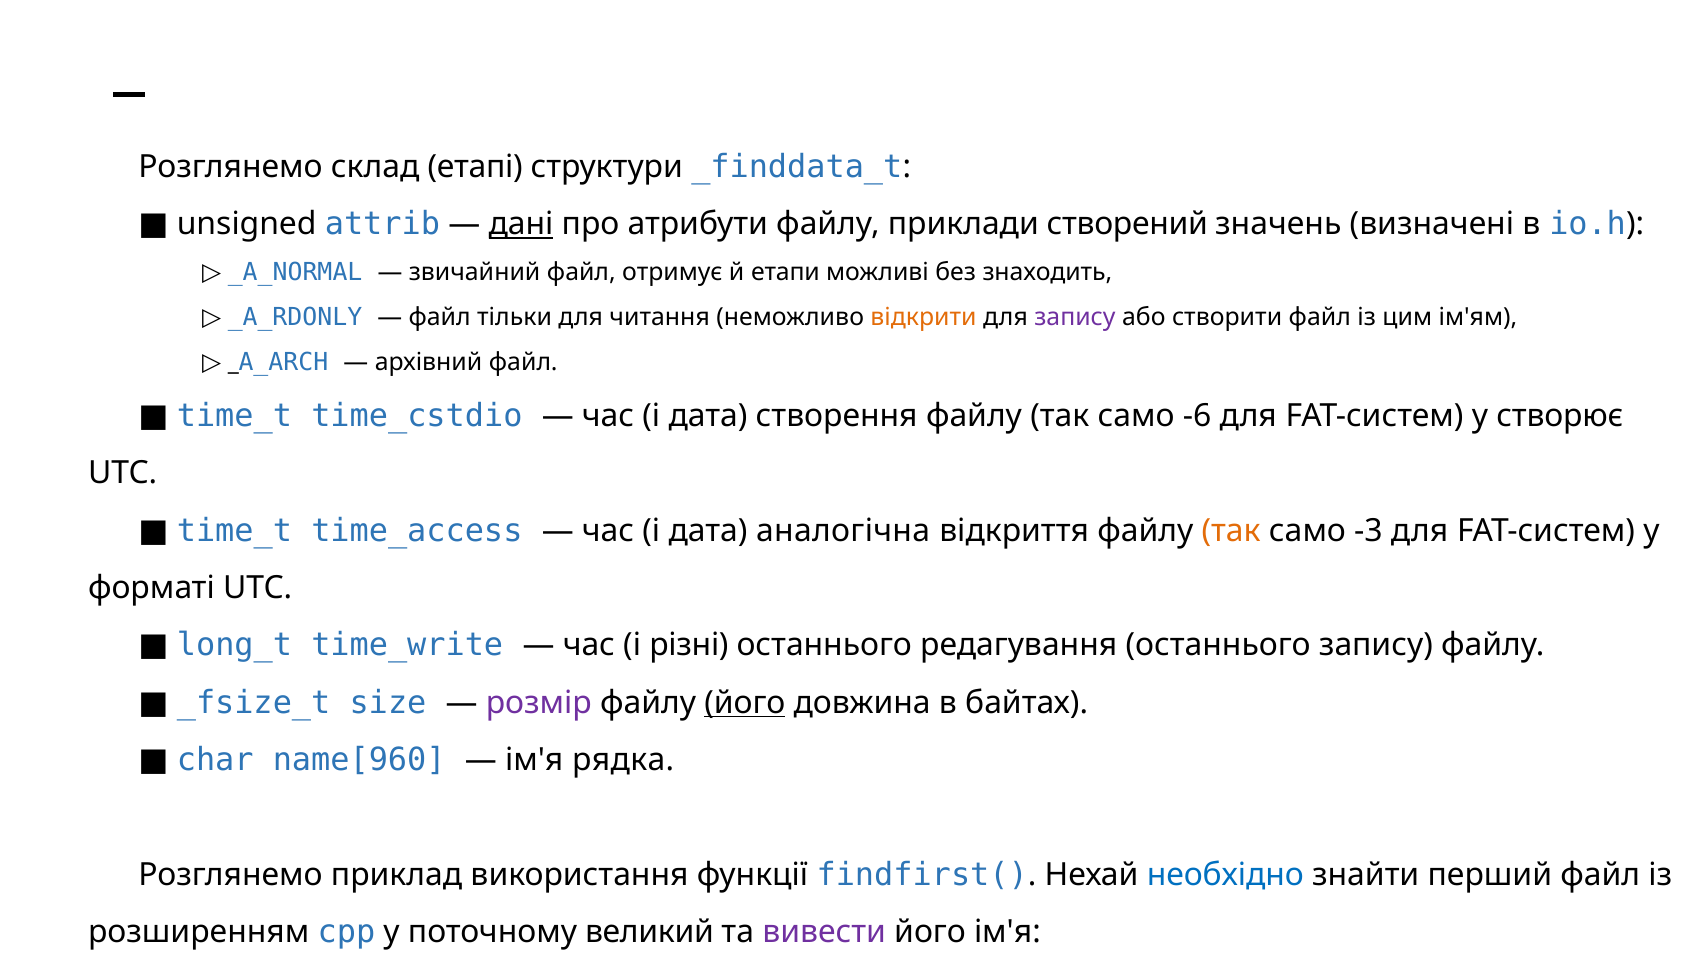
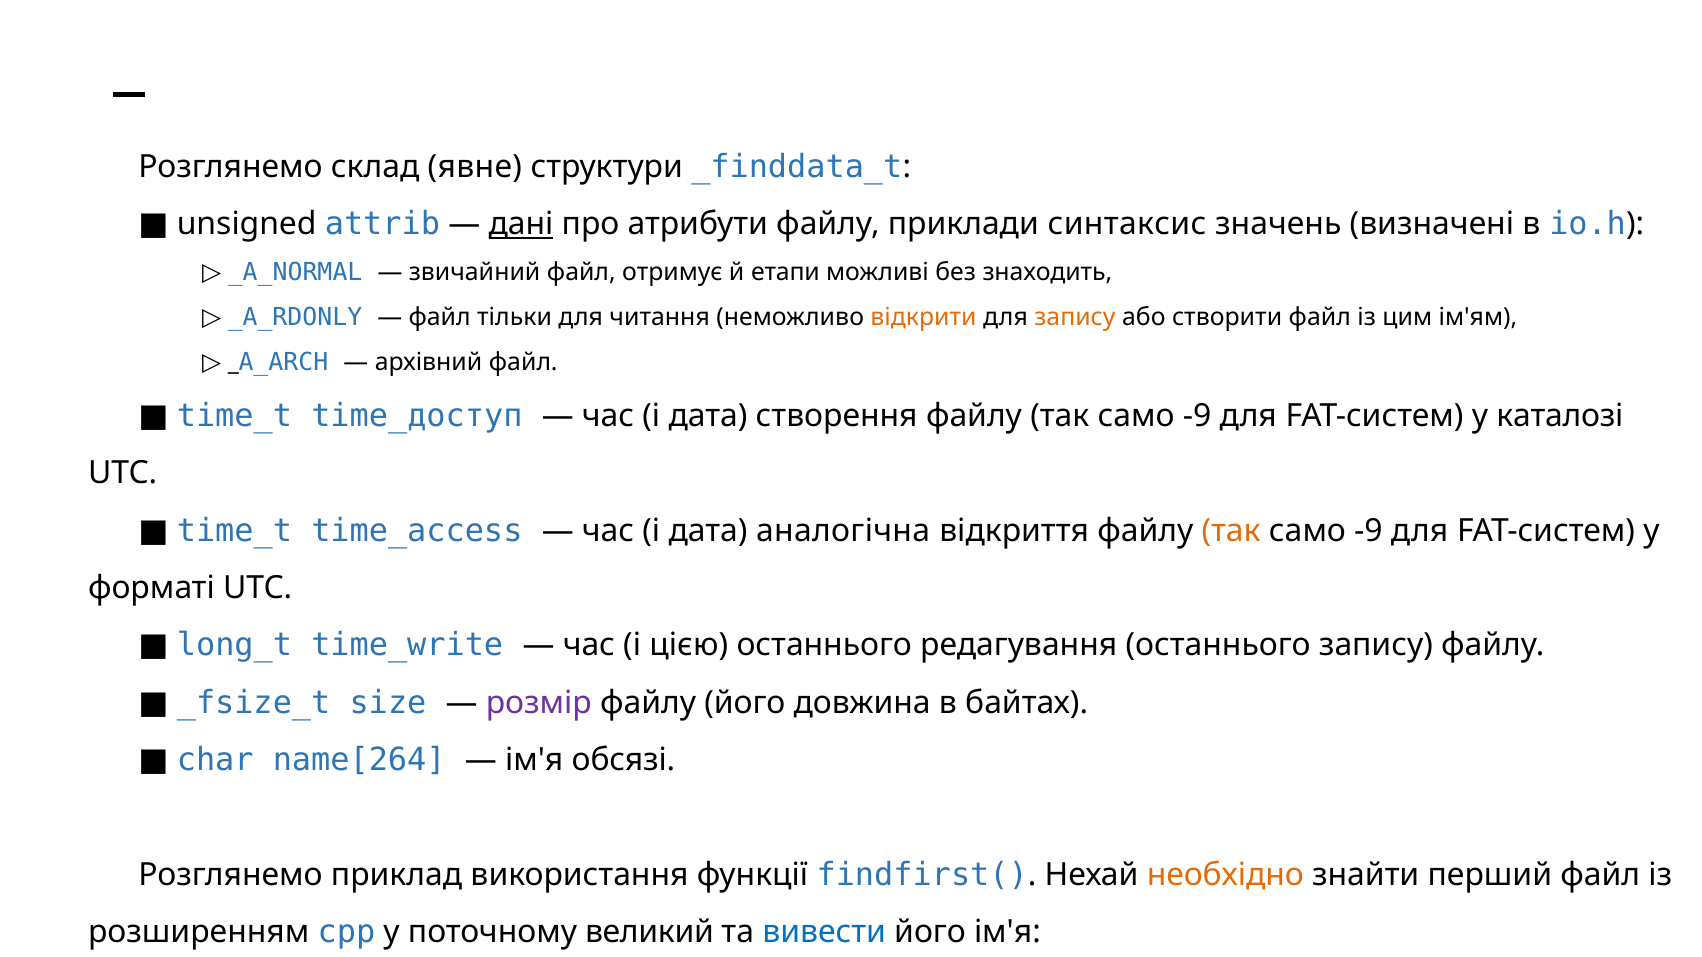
етапі: етапі -> явне
створений: створений -> синтаксис
запису at (1075, 317) colour: purple -> orange
time_cstdio: time_cstdio -> time_доступ
-6 at (1197, 416): -6 -> -9
створює: створює -> каталозі
-3 at (1368, 531): -3 -> -9
різні: різні -> цією
його at (745, 703) underline: present -> none
name[960: name[960 -> name[264
рядка: рядка -> обсязі
необхідно colour: blue -> orange
вивести colour: purple -> blue
